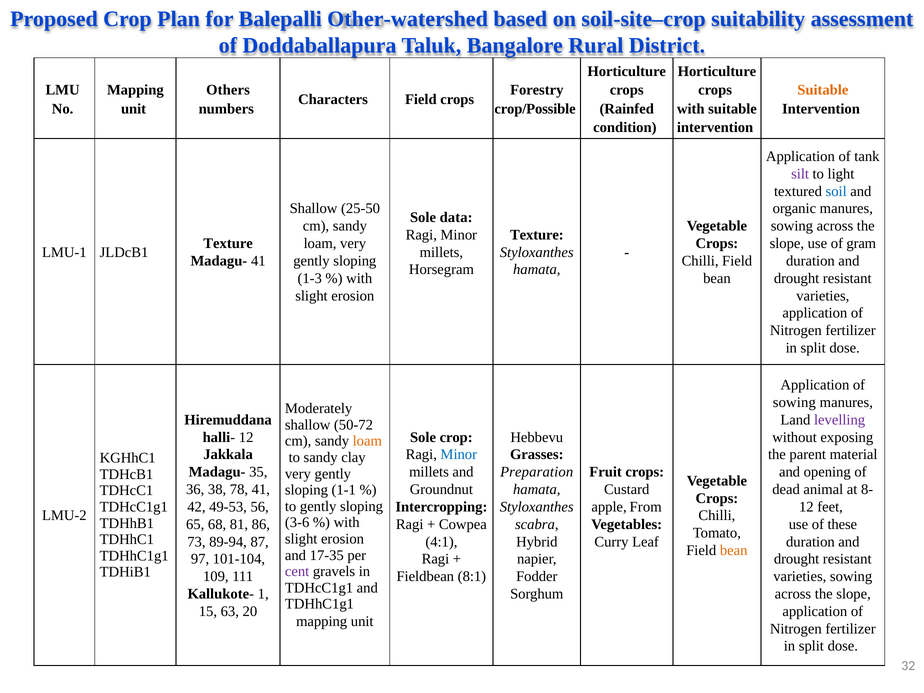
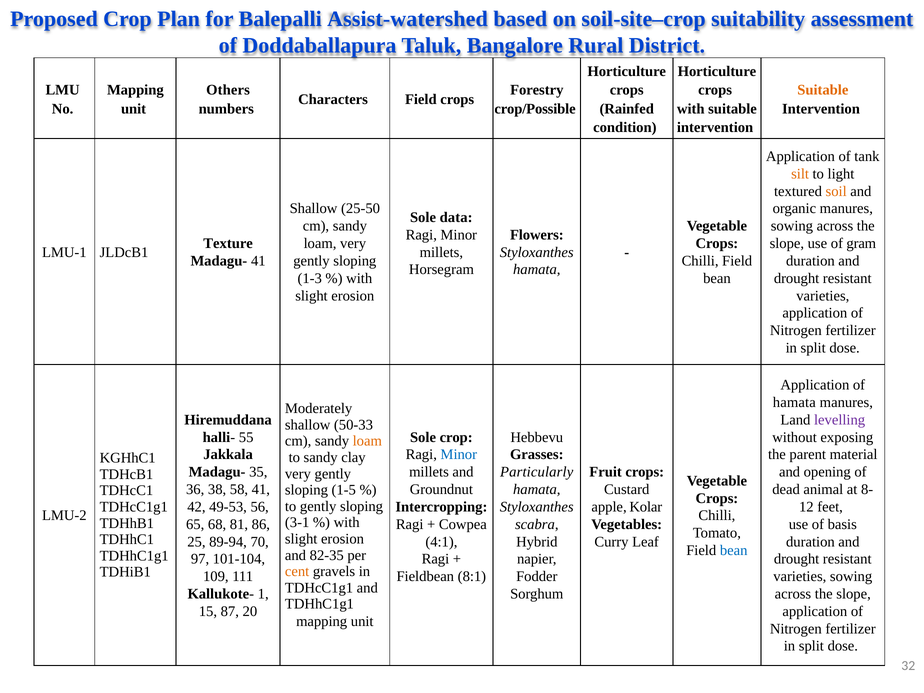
Other-watershed: Other-watershed -> Assist-watershed
silt colour: purple -> orange
soil colour: blue -> orange
Texture at (537, 235): Texture -> Flowers
sowing at (794, 402): sowing -> hamata
50-72: 50-72 -> 50-33
12 at (246, 437): 12 -> 55
Preparation: Preparation -> Particularly
78: 78 -> 58
1-1: 1-1 -> 1-5
From: From -> Kolar
3-6: 3-6 -> 3-1
these: these -> basis
73: 73 -> 25
87: 87 -> 70
bean at (734, 550) colour: orange -> blue
17-35: 17-35 -> 82-35
cent colour: purple -> orange
63: 63 -> 87
